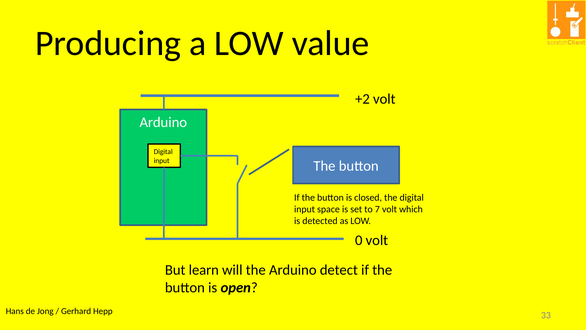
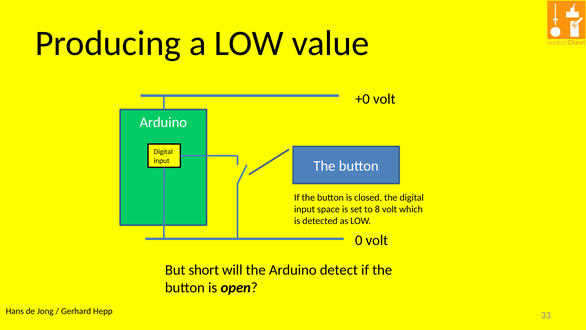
+2: +2 -> +0
7: 7 -> 8
learn: learn -> short
